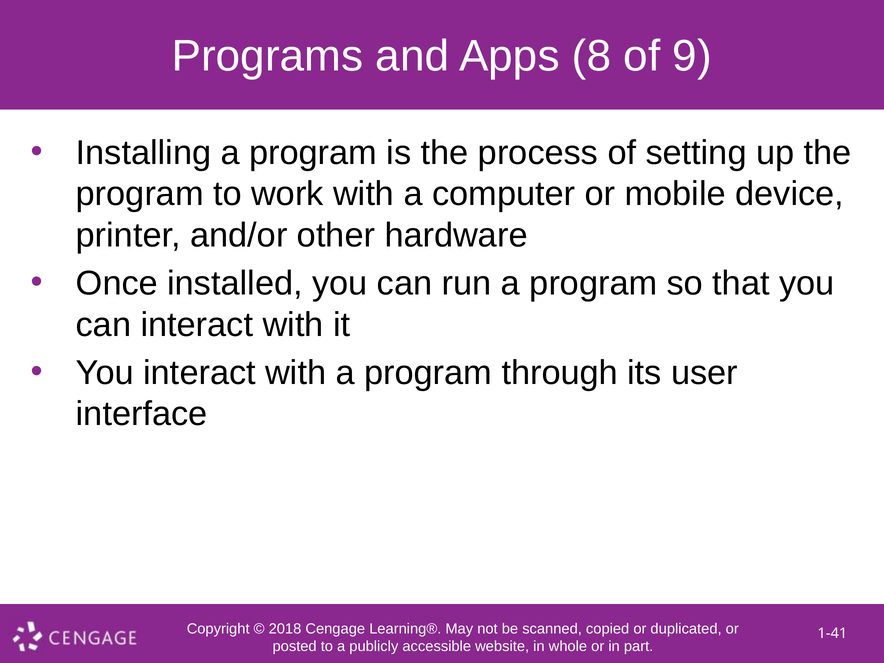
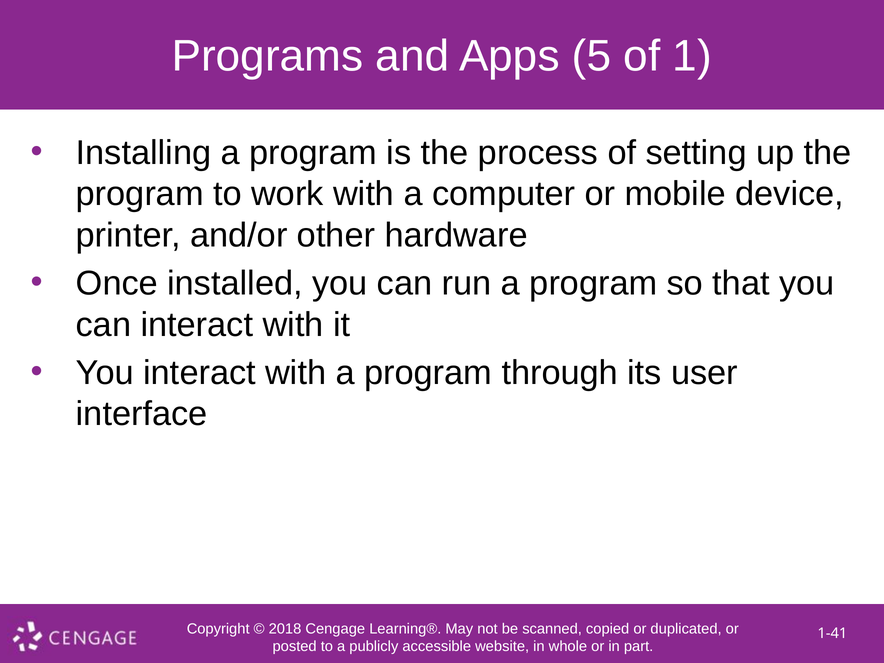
8: 8 -> 5
9: 9 -> 1
